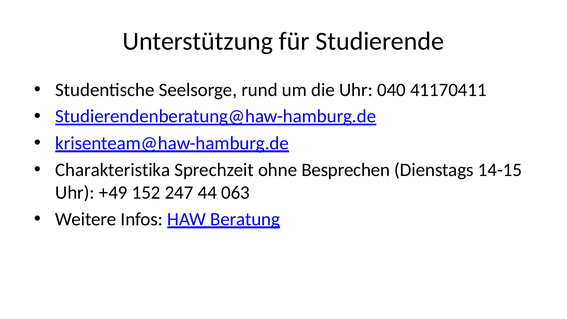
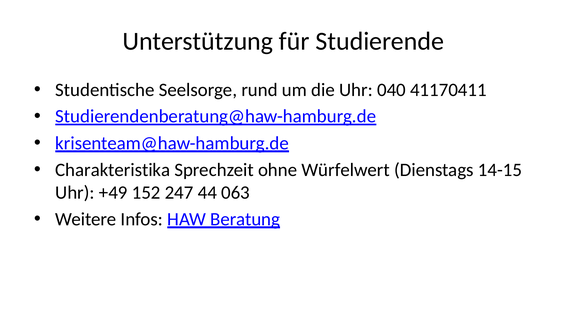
Besprechen: Besprechen -> Würfelwert
